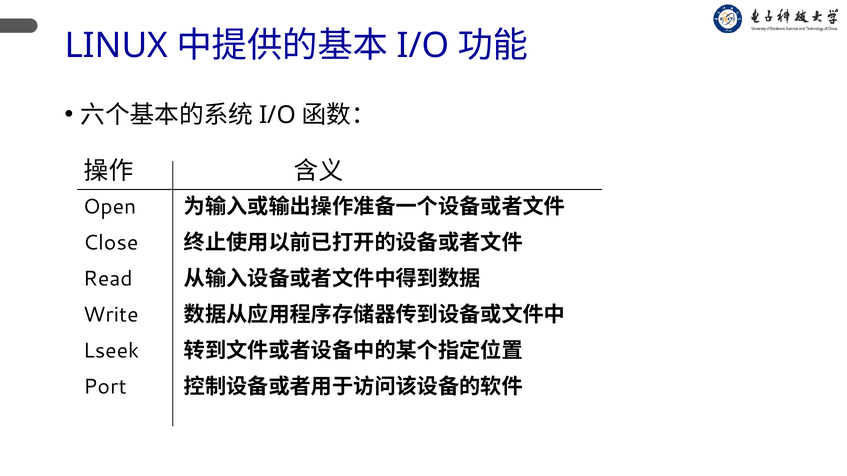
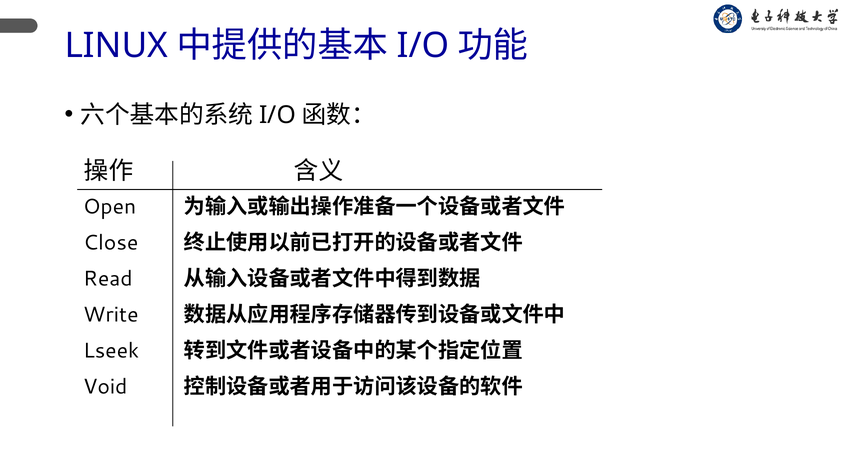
Port: Port -> Void
